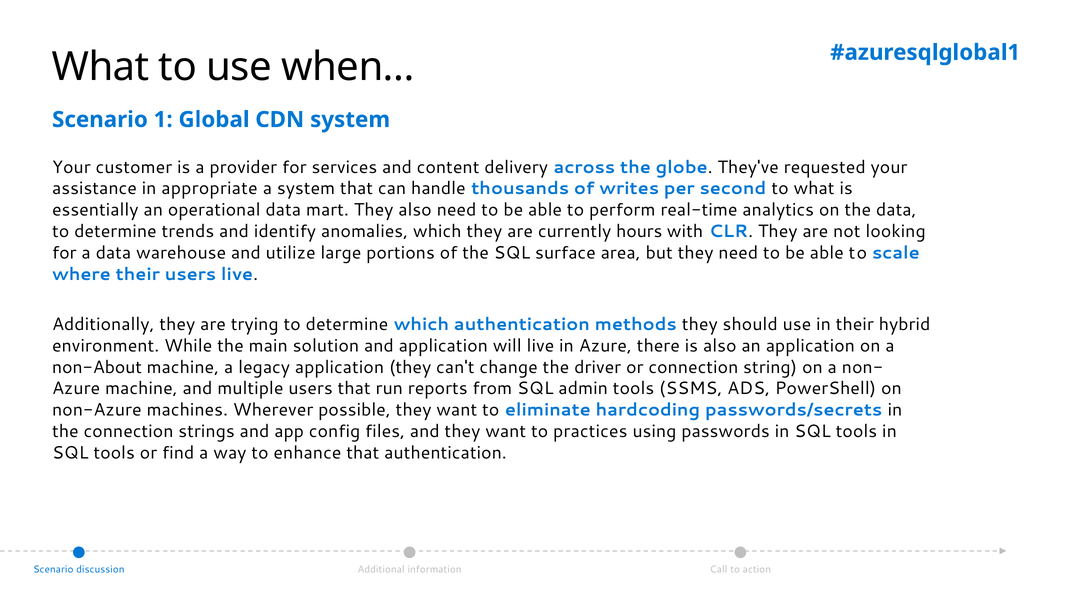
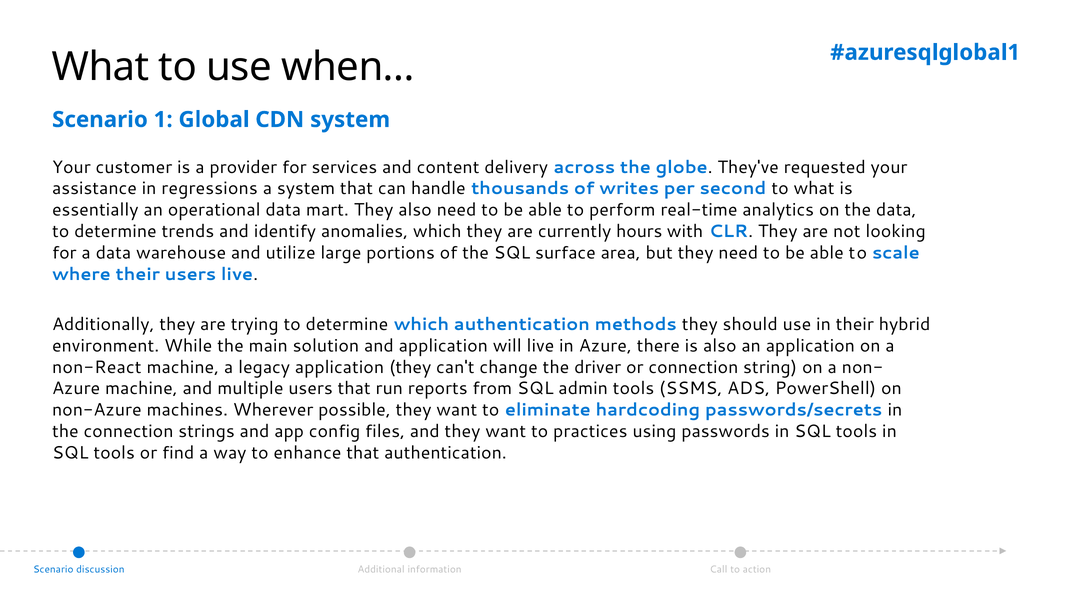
appropriate: appropriate -> regressions
non-About: non-About -> non-React
